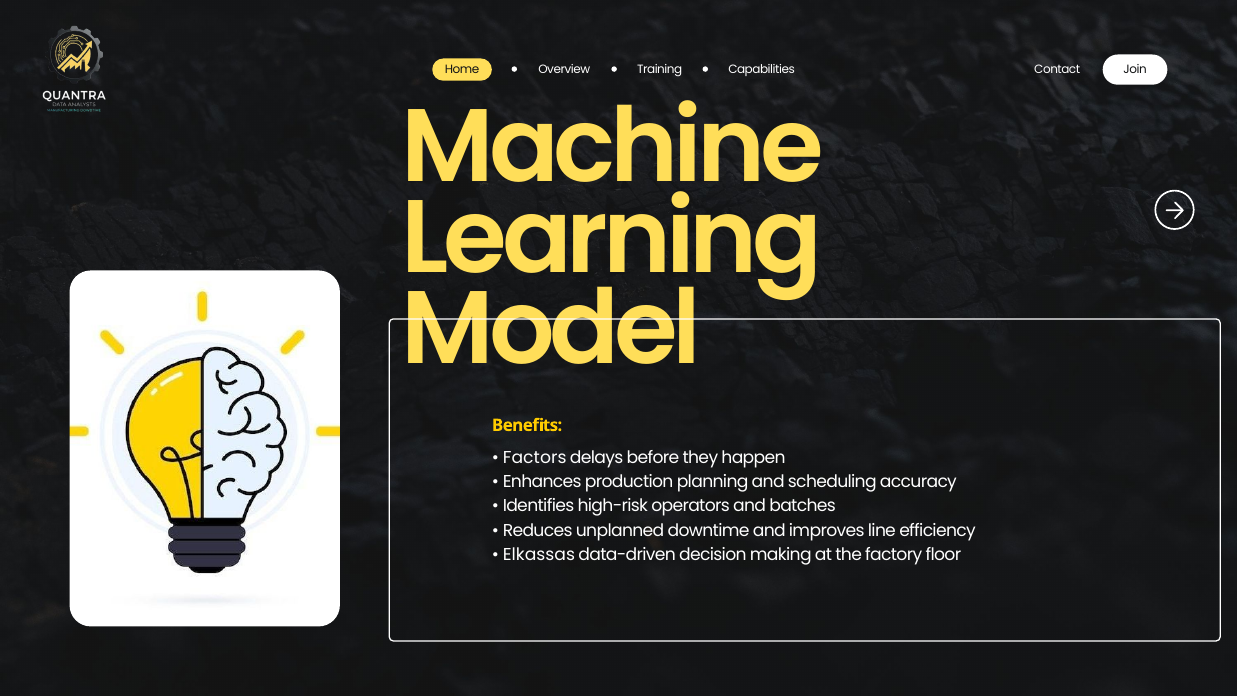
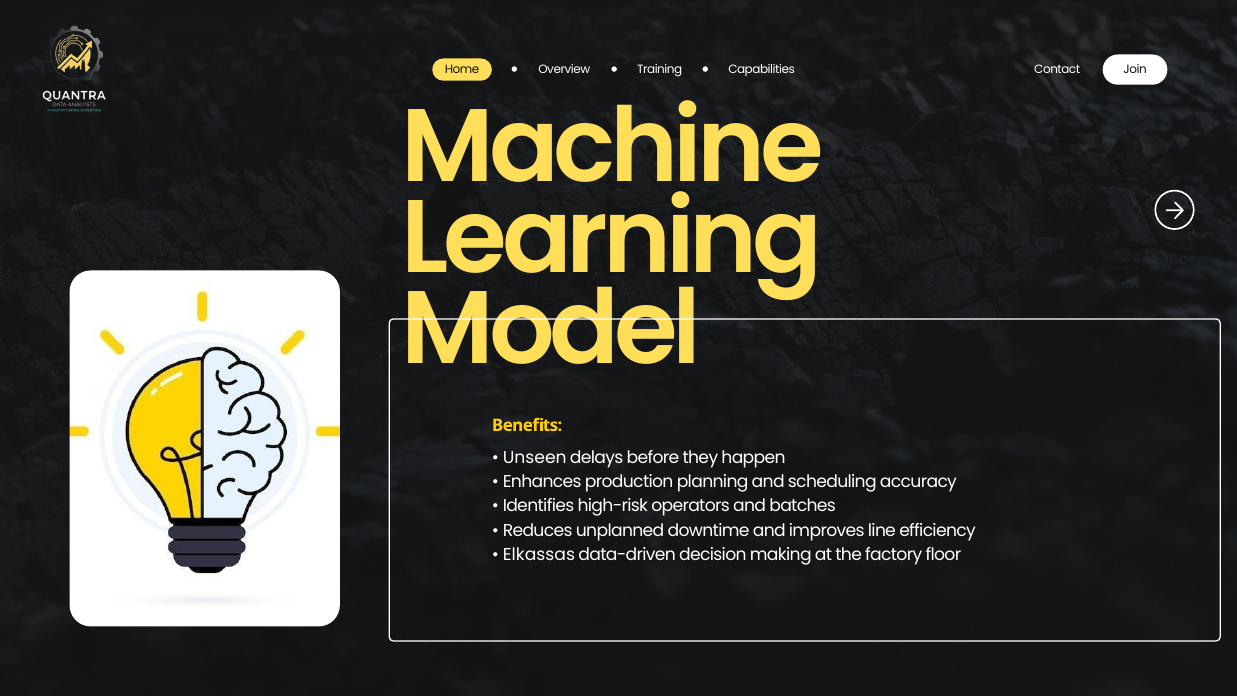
Factors: Factors -> Unseen
